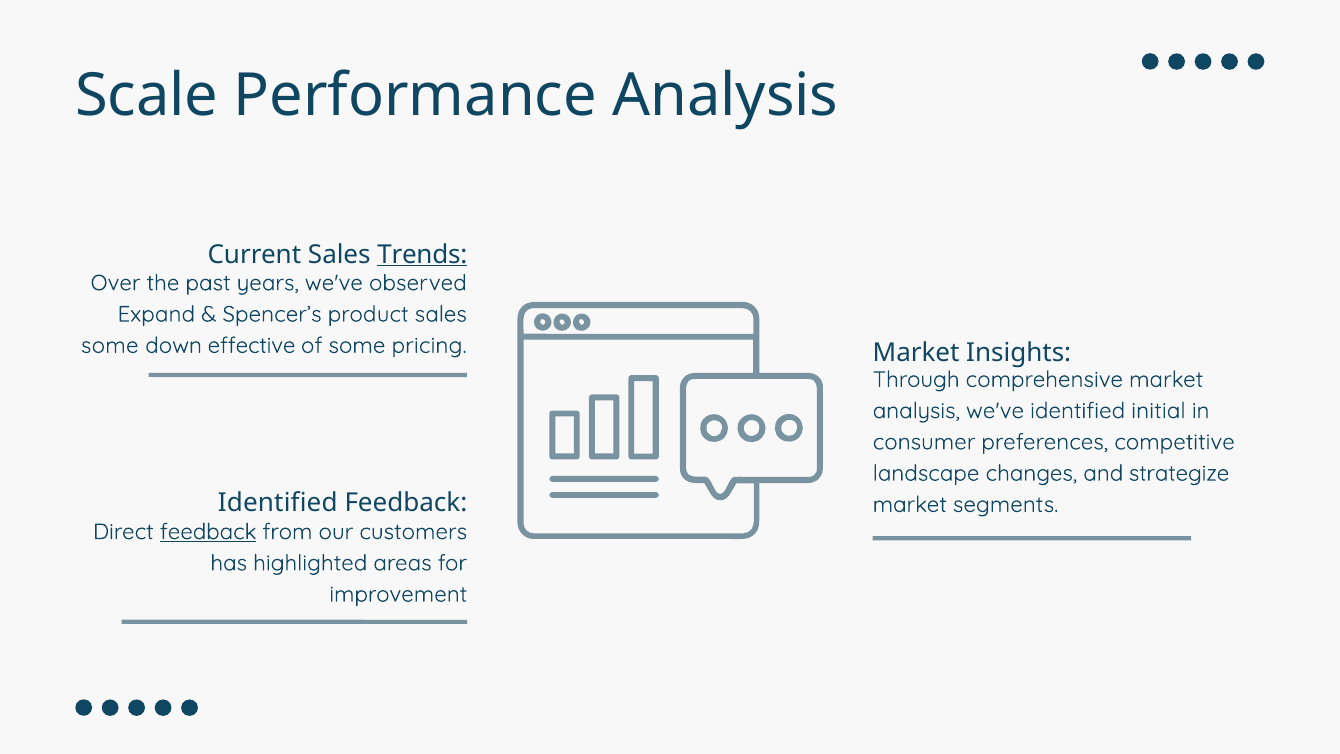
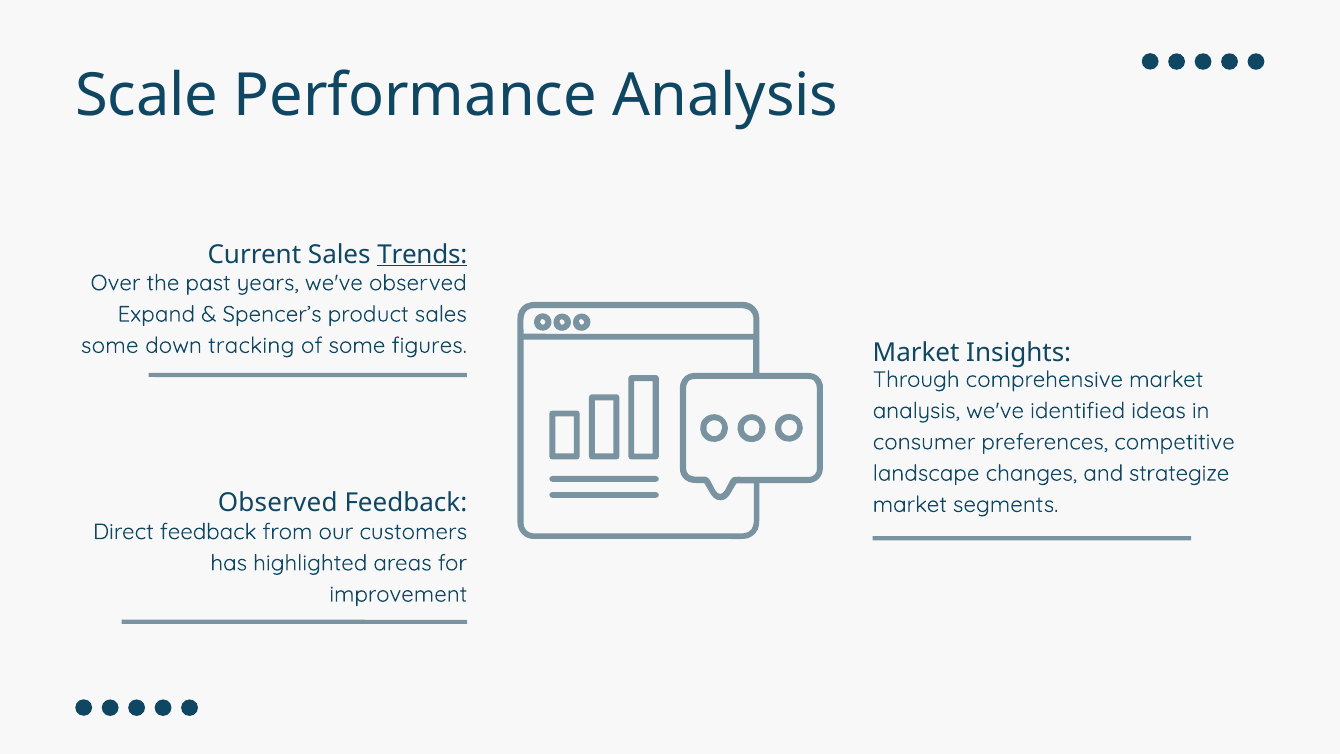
effective: effective -> tracking
pricing: pricing -> figures
initial: initial -> ideas
Identified at (278, 503): Identified -> Observed
feedback at (208, 532) underline: present -> none
